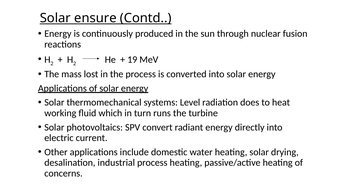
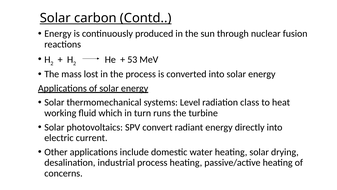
ensure: ensure -> carbon
19: 19 -> 53
does: does -> class
